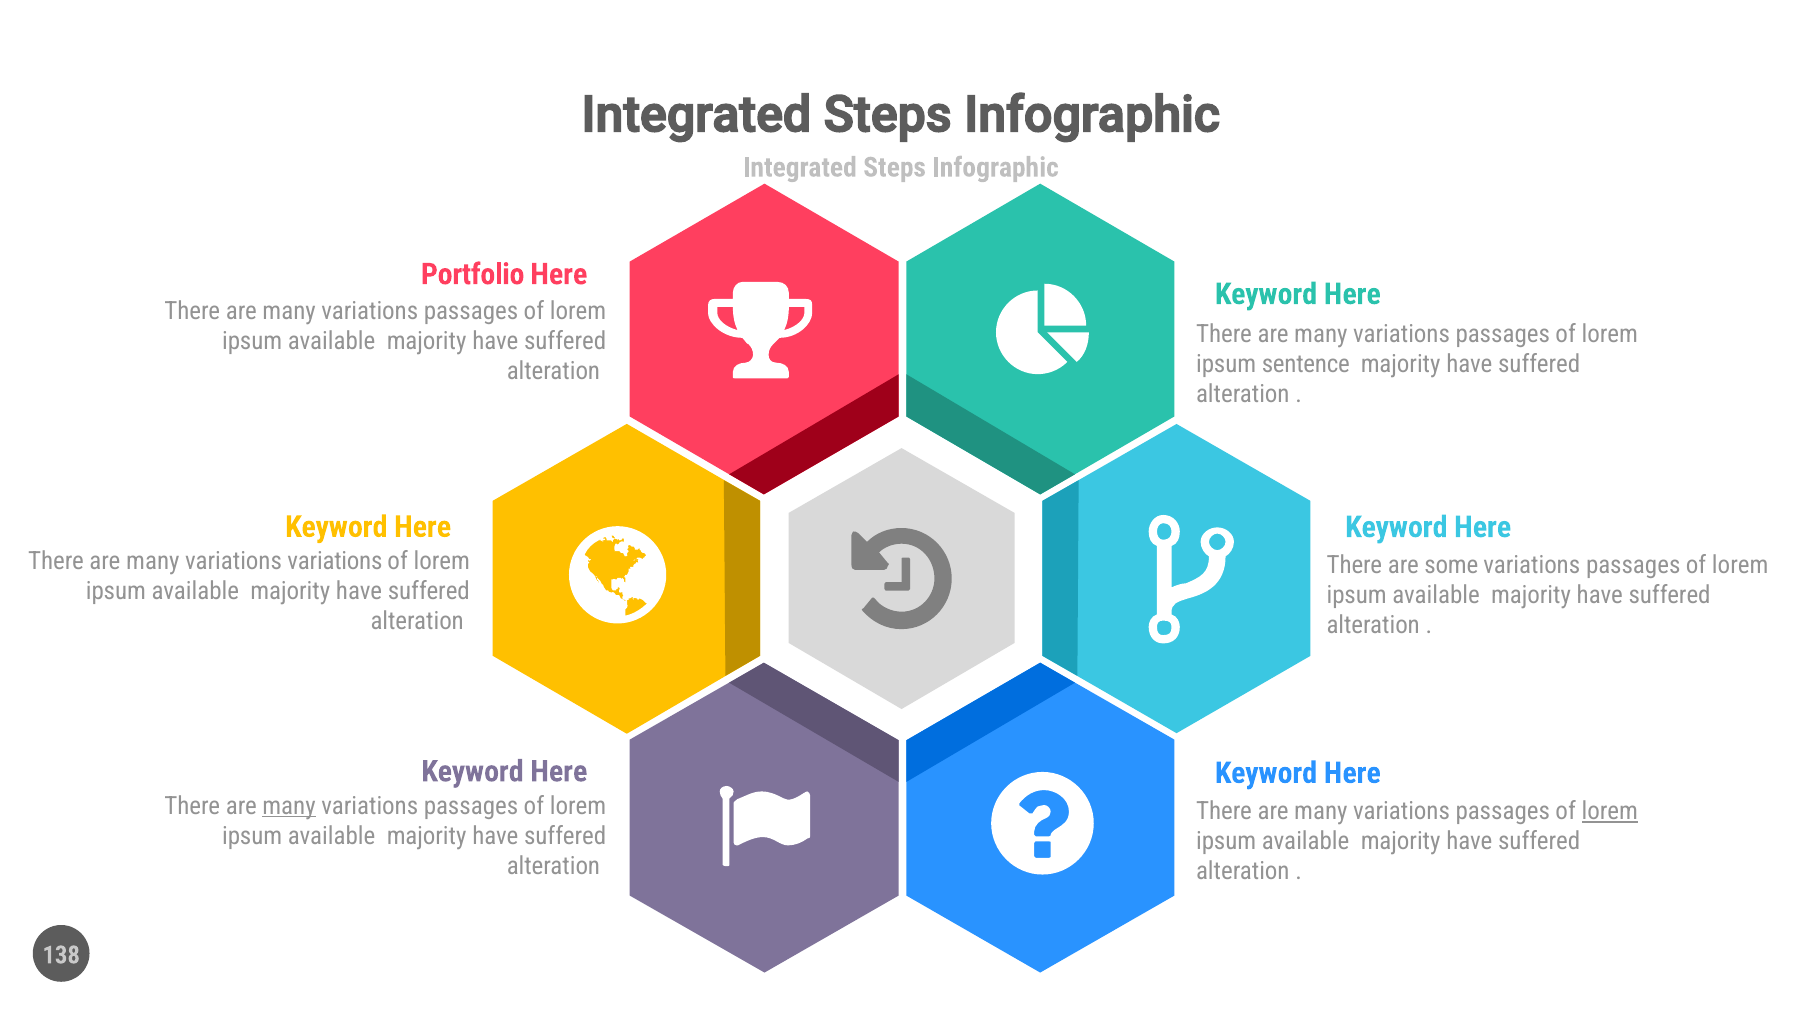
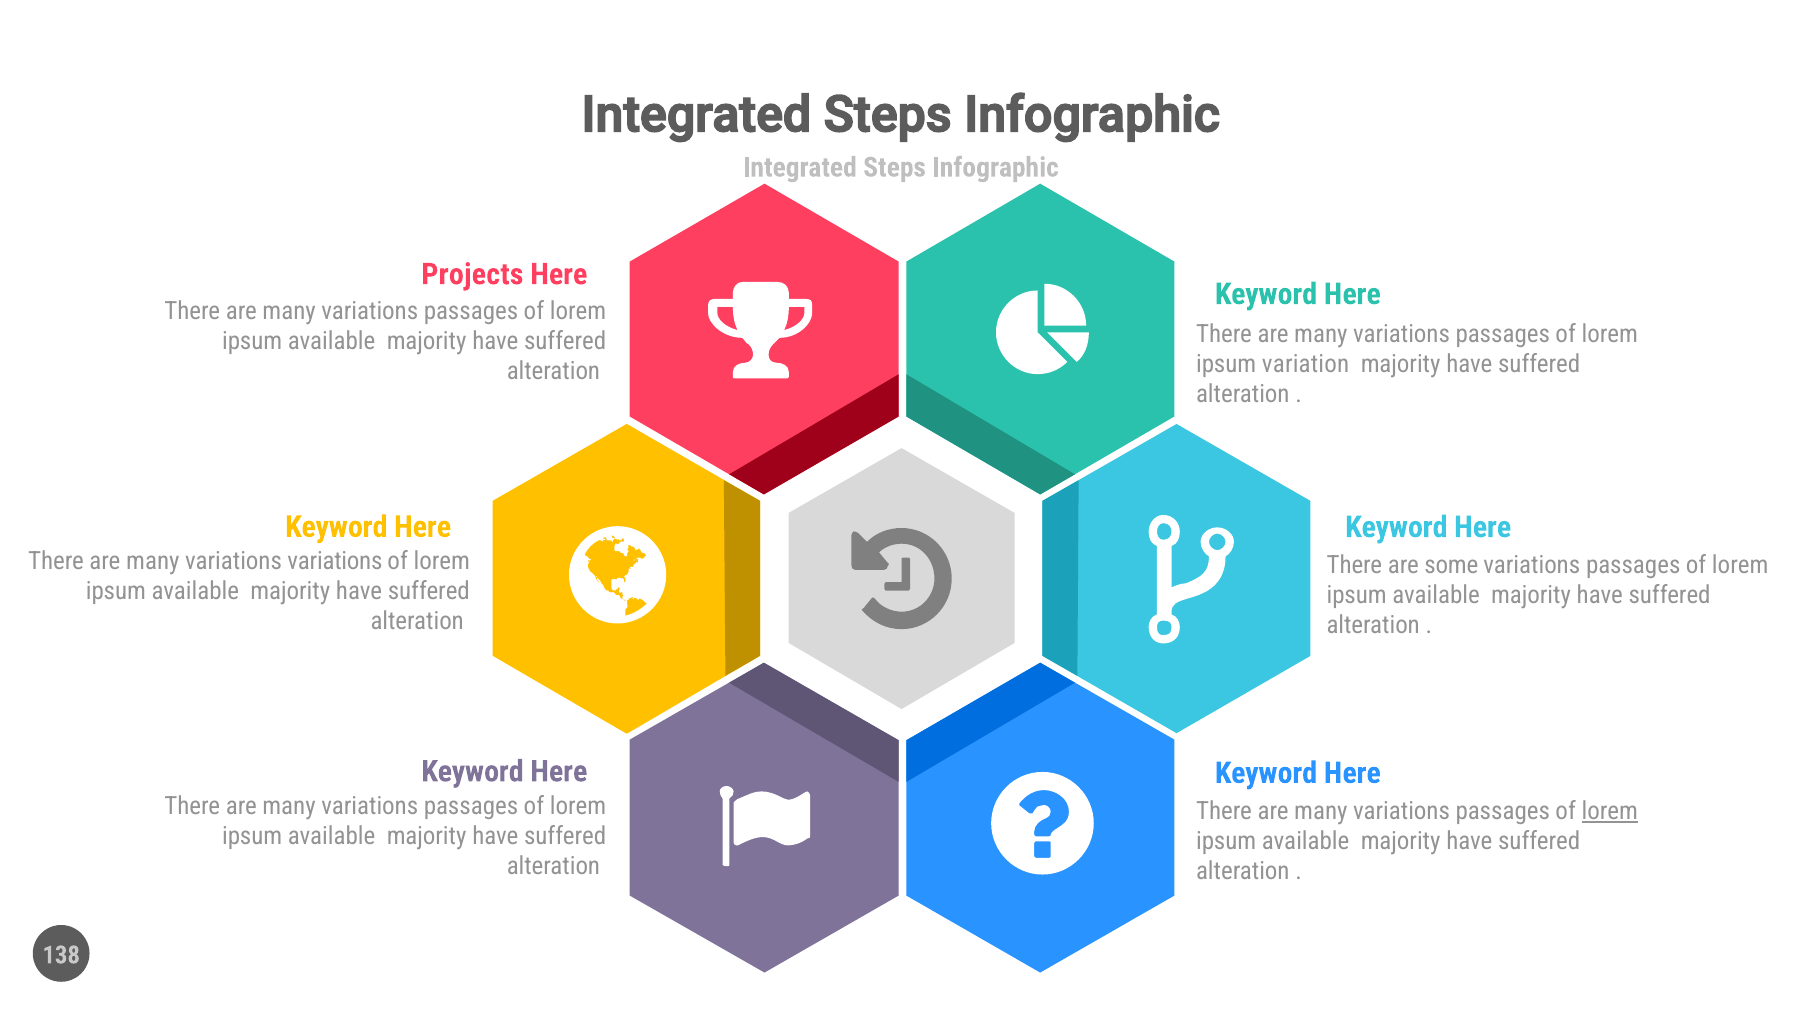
Portfolio: Portfolio -> Projects
sentence: sentence -> variation
many at (289, 805) underline: present -> none
